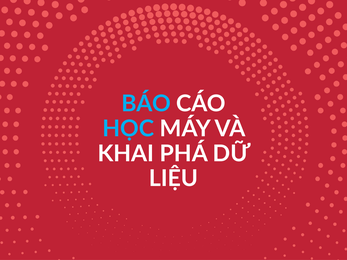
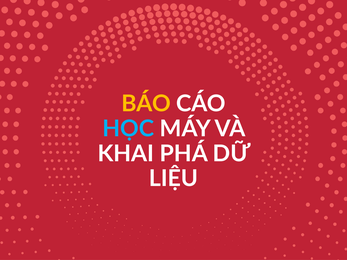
BÁO colour: light blue -> yellow
